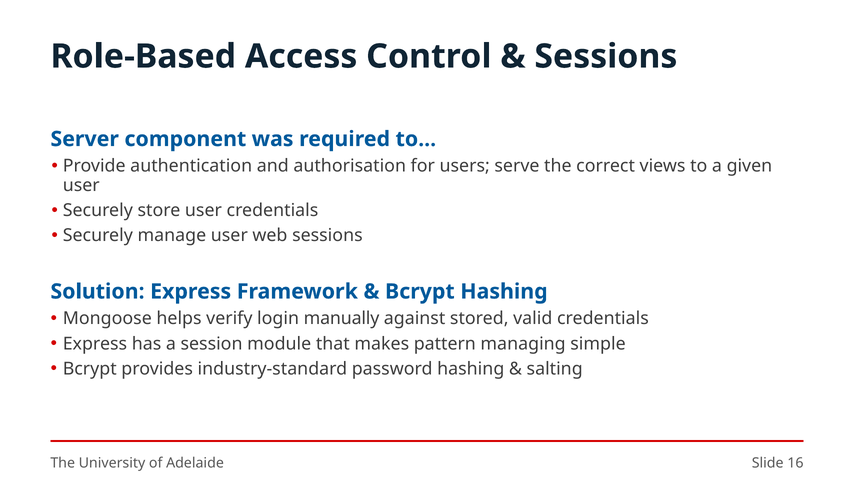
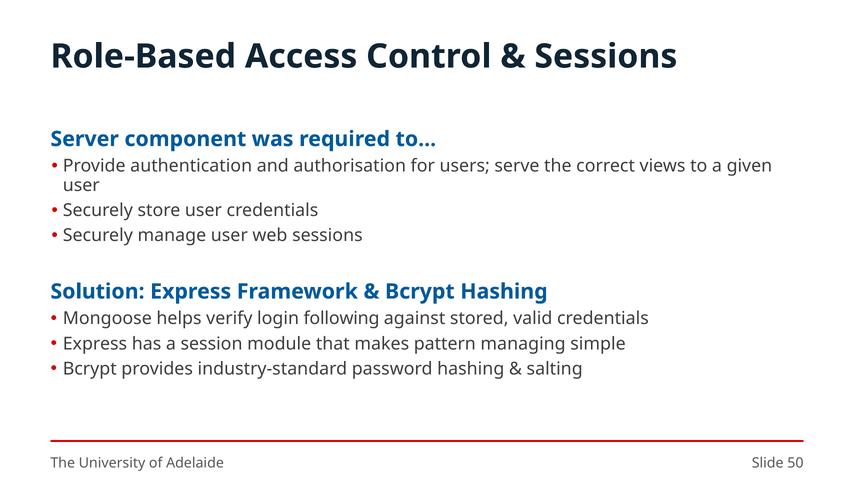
manually: manually -> following
16: 16 -> 50
